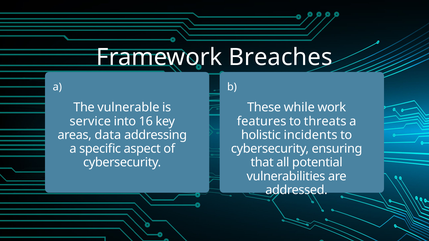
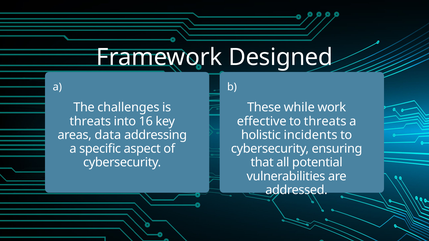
Breaches: Breaches -> Designed
vulnerable: vulnerable -> challenges
service at (90, 121): service -> threats
features: features -> effective
